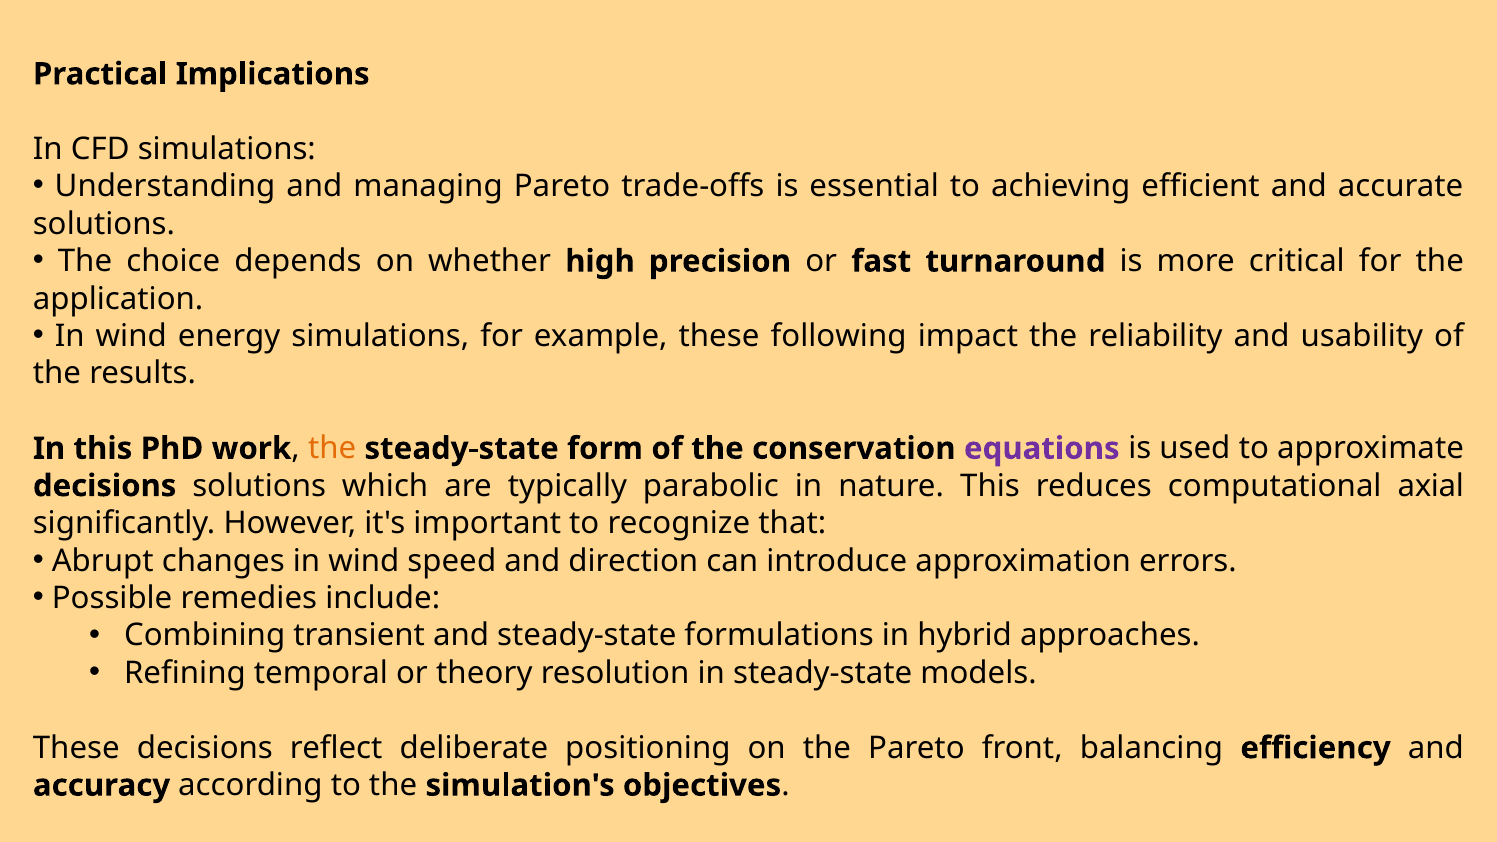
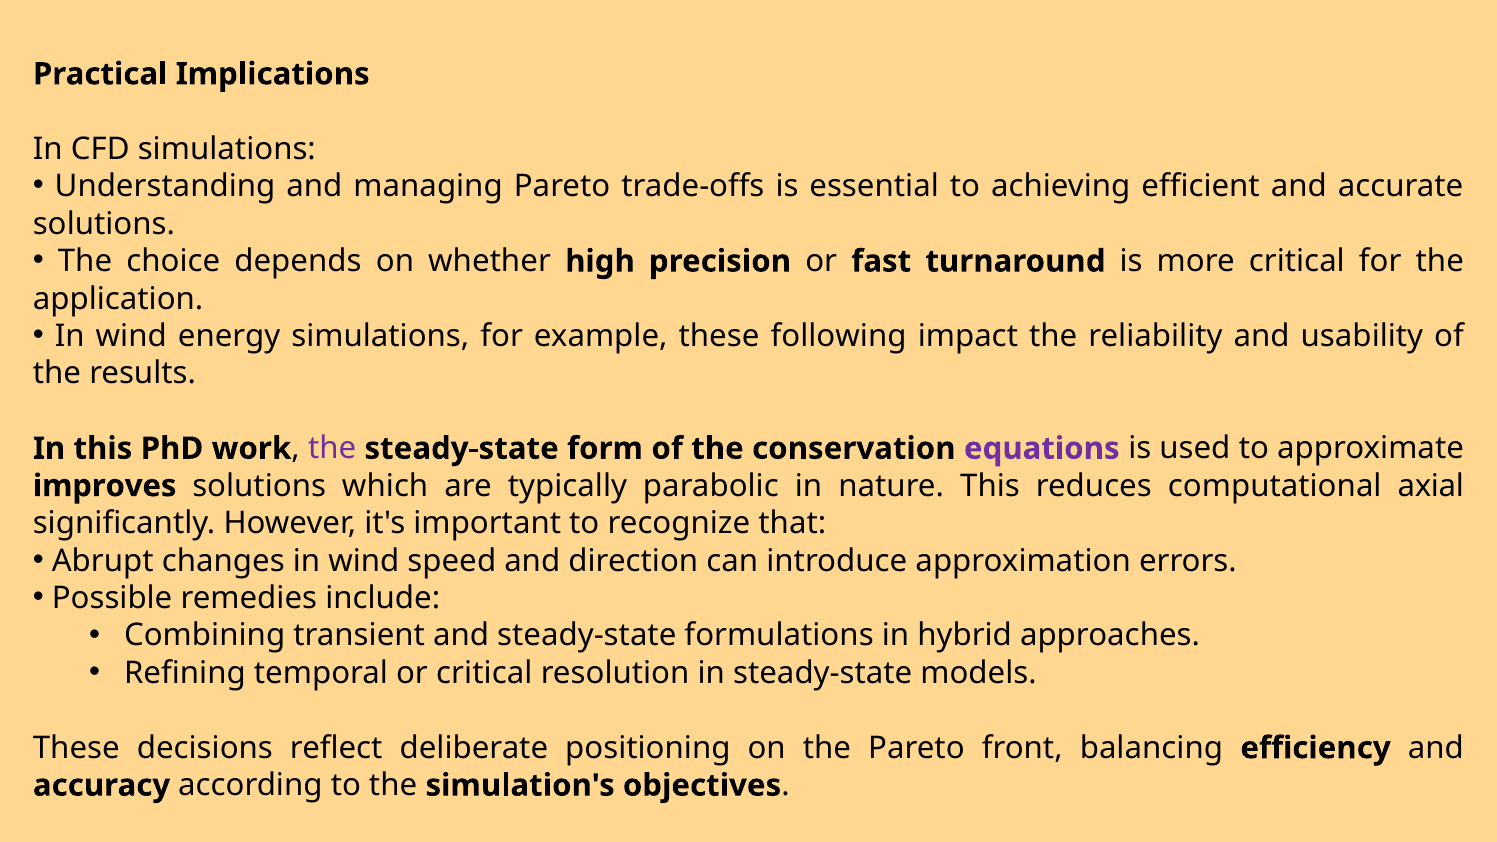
the at (332, 449) colour: orange -> purple
decisions at (105, 486): decisions -> improves
or theory: theory -> critical
